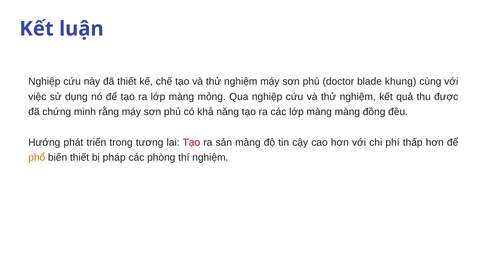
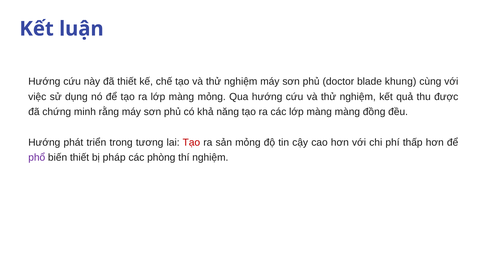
Nghiệp at (44, 81): Nghiệp -> Hướng
Qua nghiệp: nghiệp -> hướng
sản màng: màng -> mỏng
phổ colour: orange -> purple
